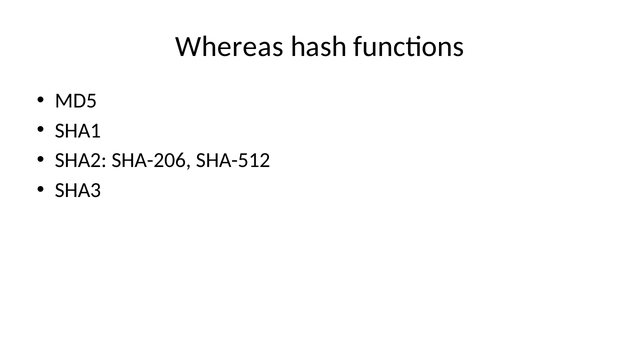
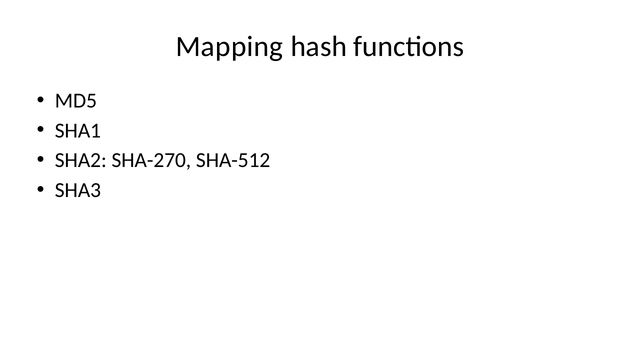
Whereas: Whereas -> Mapping
SHA-206: SHA-206 -> SHA-270
